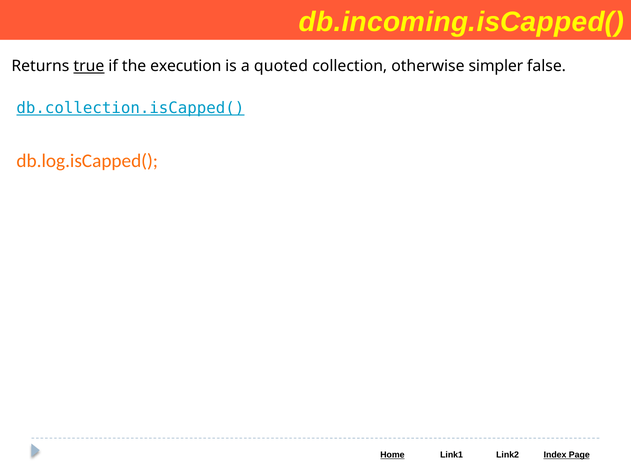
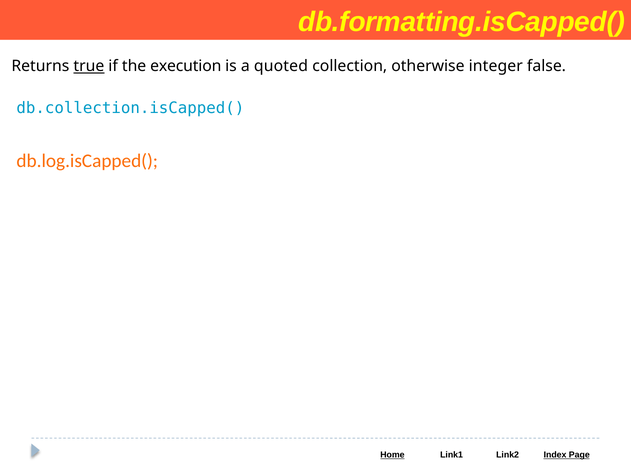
db.incoming.isCapped(: db.incoming.isCapped( -> db.formatting.isCapped(
simpler: simpler -> integer
db.collection.isCapped( underline: present -> none
